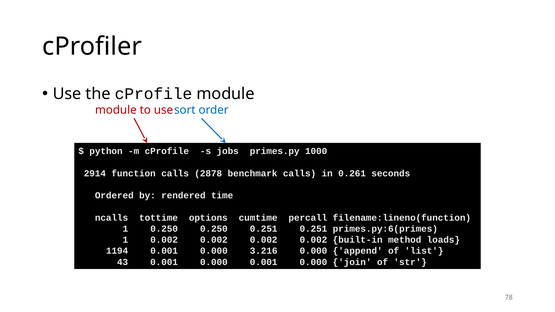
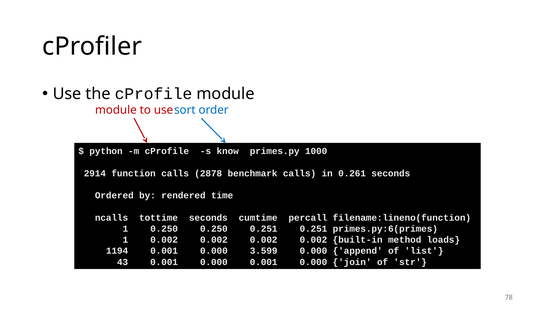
jobs: jobs -> know
tottime options: options -> seconds
3.216: 3.216 -> 3.599
